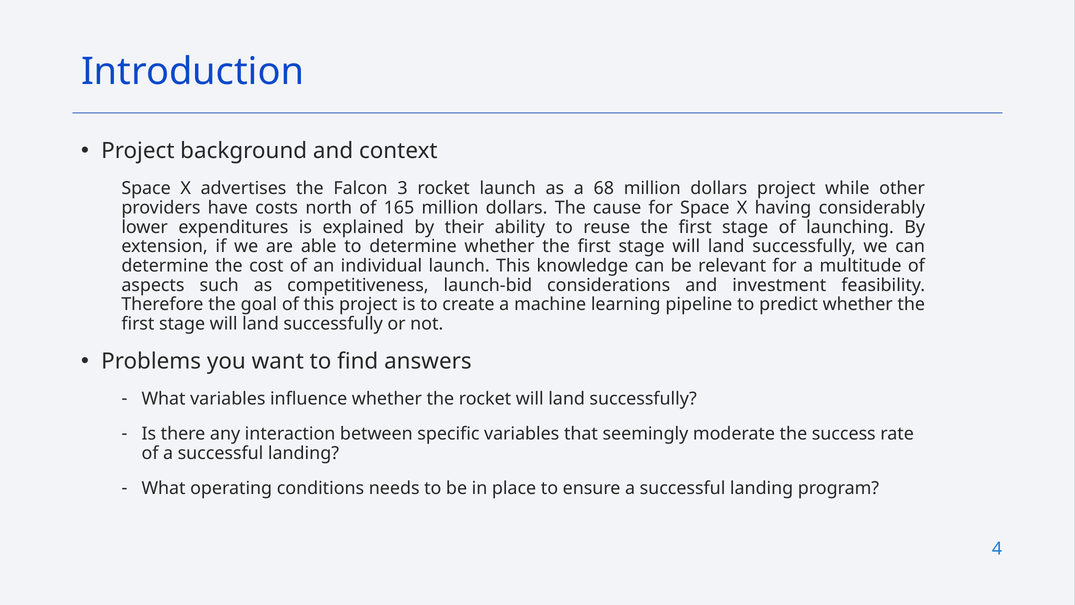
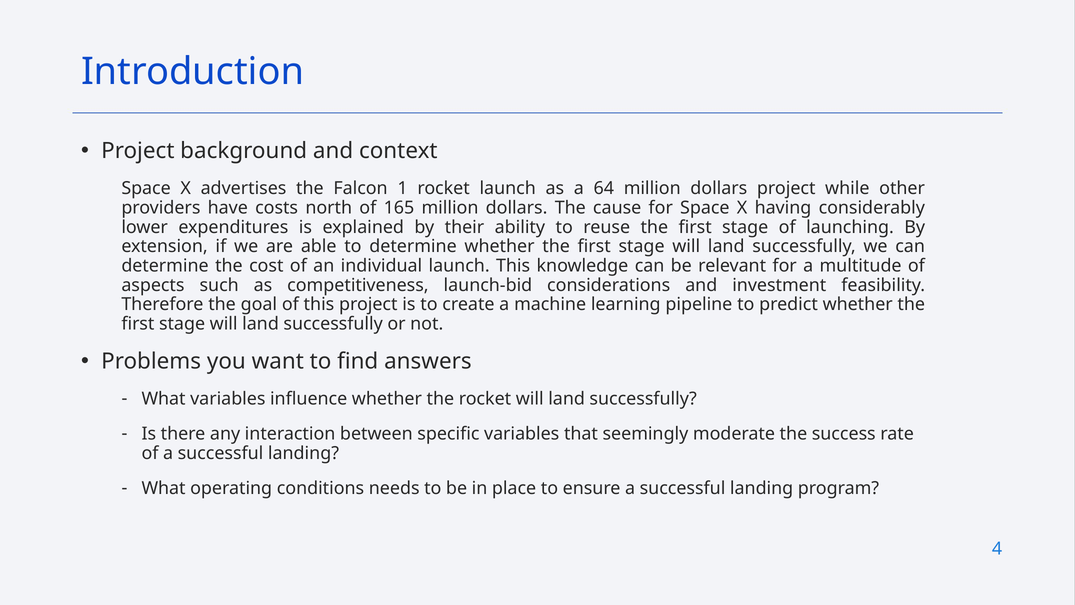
3: 3 -> 1
68: 68 -> 64
